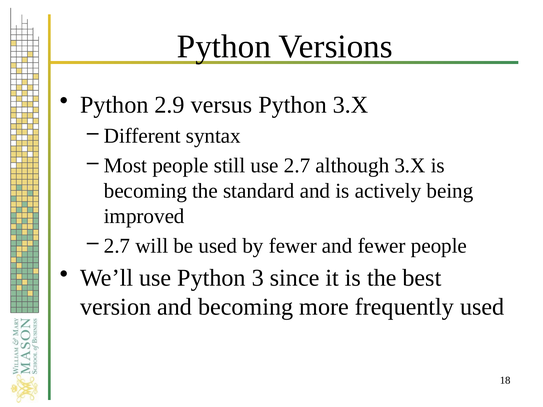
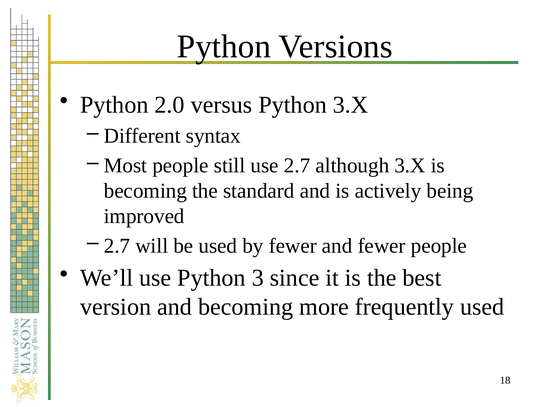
2.9: 2.9 -> 2.0
